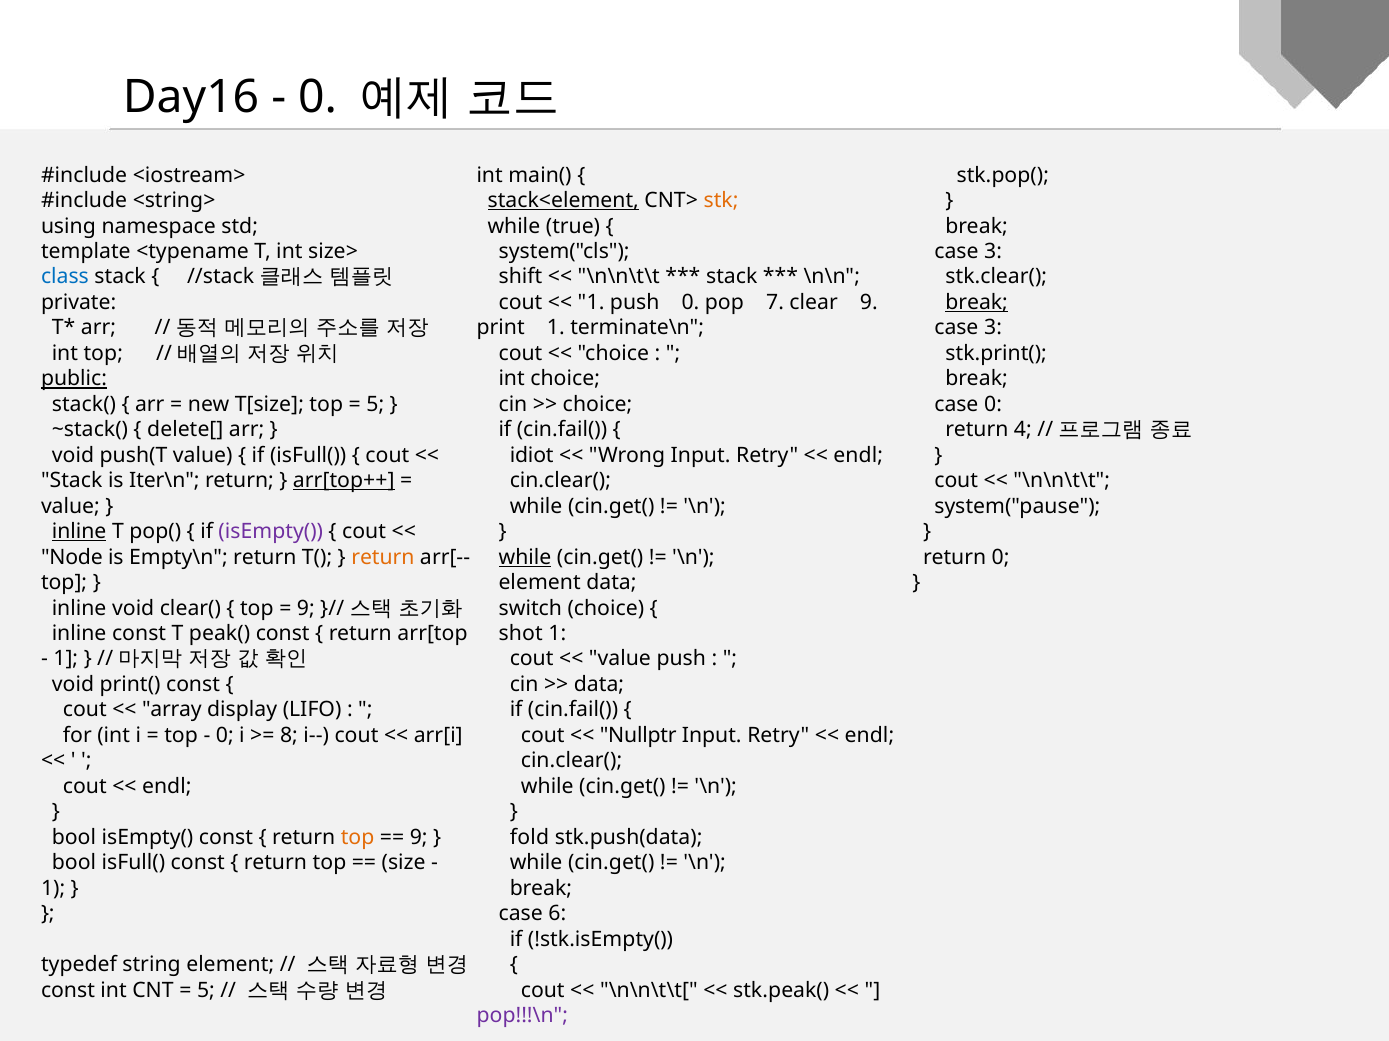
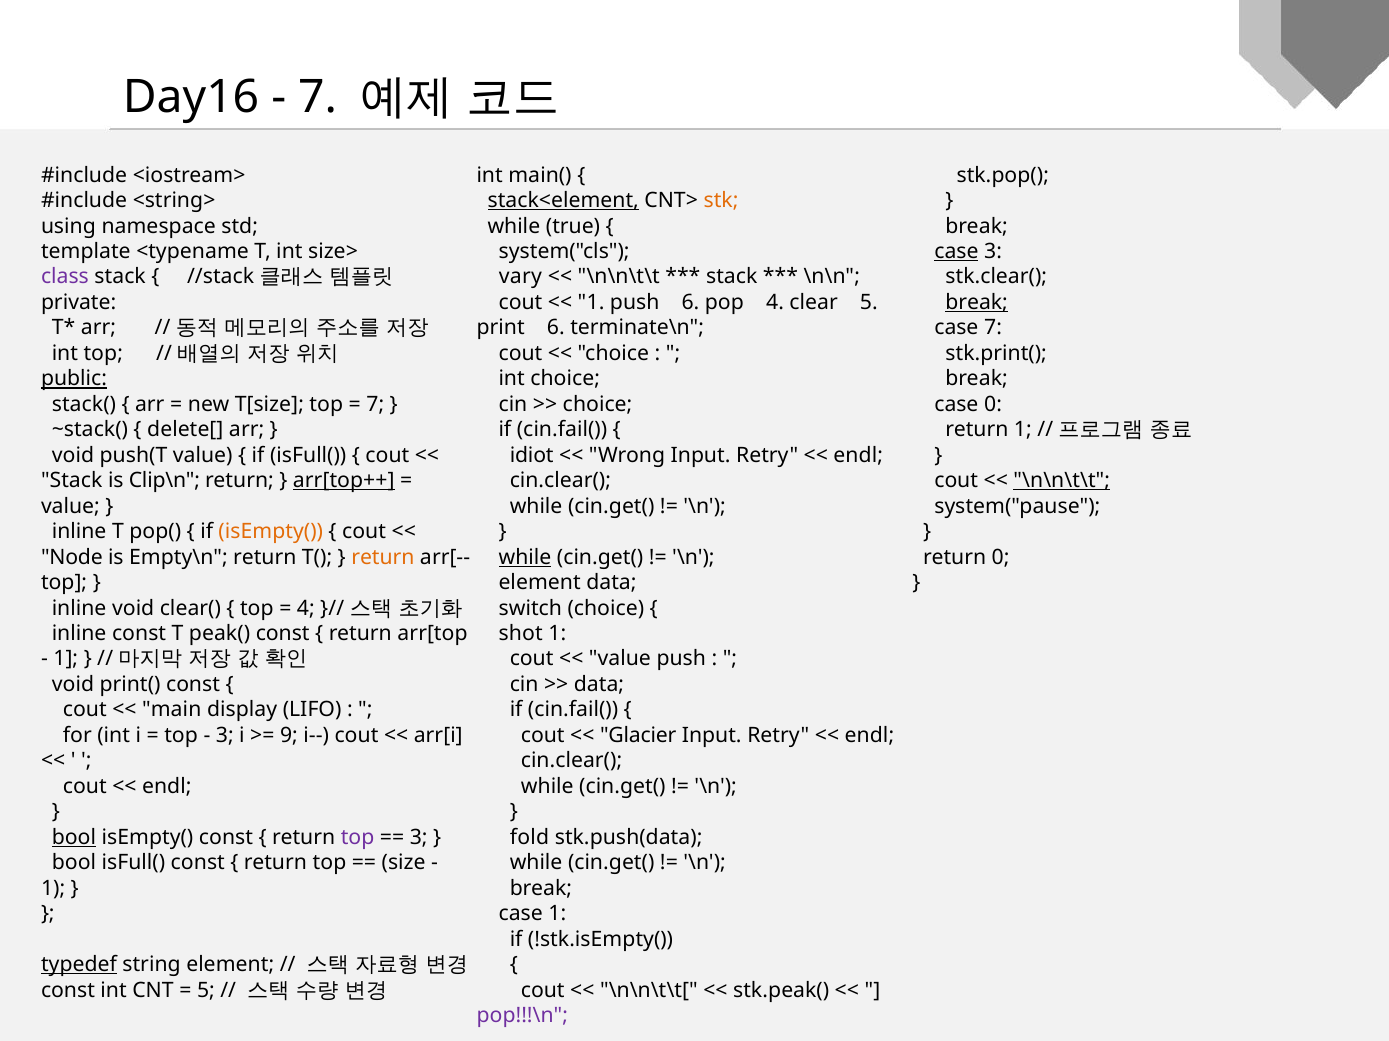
0 at (318, 97): 0 -> 7
case at (956, 252) underline: none -> present
class colour: blue -> purple
shift: shift -> vary
push 0: 0 -> 6
pop 7: 7 -> 4
clear 9: 9 -> 5
print 1: 1 -> 6
3 at (993, 328): 3 -> 7
5 at (375, 405): 5 -> 7
return 4: 4 -> 1
Iter\n: Iter\n -> Clip\n
\n\n\t\t at (1062, 481) underline: none -> present
inline at (79, 532) underline: present -> none
isEmpty( at (271, 532) colour: purple -> orange
9 at (306, 608): 9 -> 4
array: array -> main
0 at (225, 736): 0 -> 3
8: 8 -> 9
Nullptr: Nullptr -> Glacier
bool at (74, 838) underline: none -> present
top at (358, 838) colour: orange -> purple
9 at (419, 838): 9 -> 3
case 6: 6 -> 1
typedef underline: none -> present
